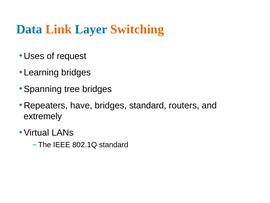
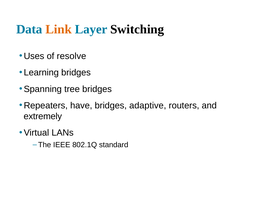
Switching colour: orange -> black
request: request -> resolve
bridges standard: standard -> adaptive
